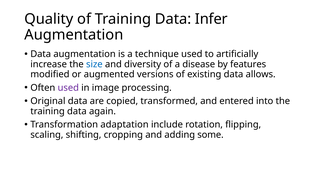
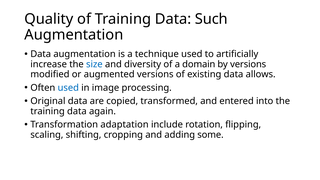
Infer: Infer -> Such
disease: disease -> domain
by features: features -> versions
used at (68, 88) colour: purple -> blue
